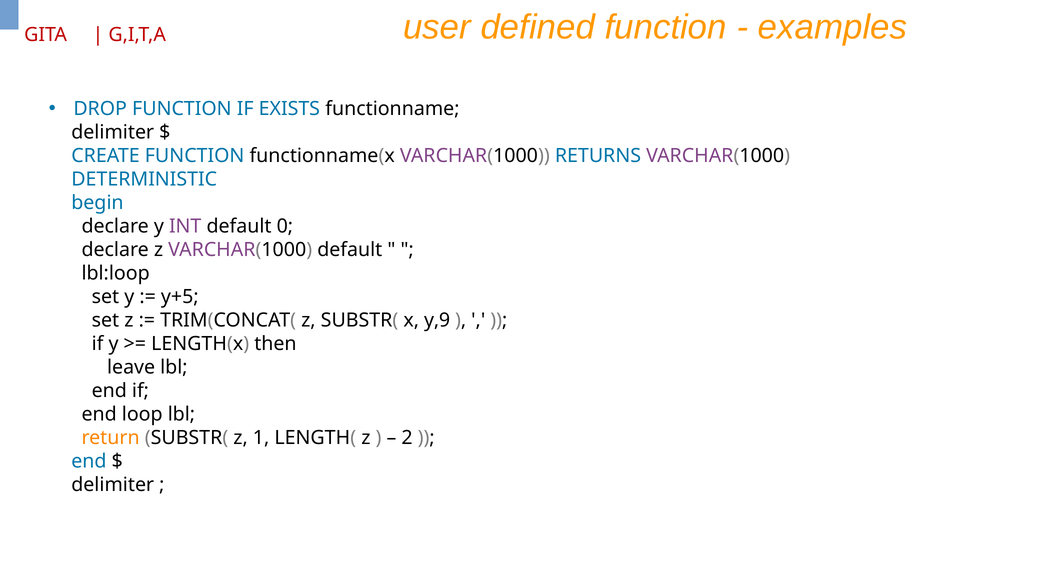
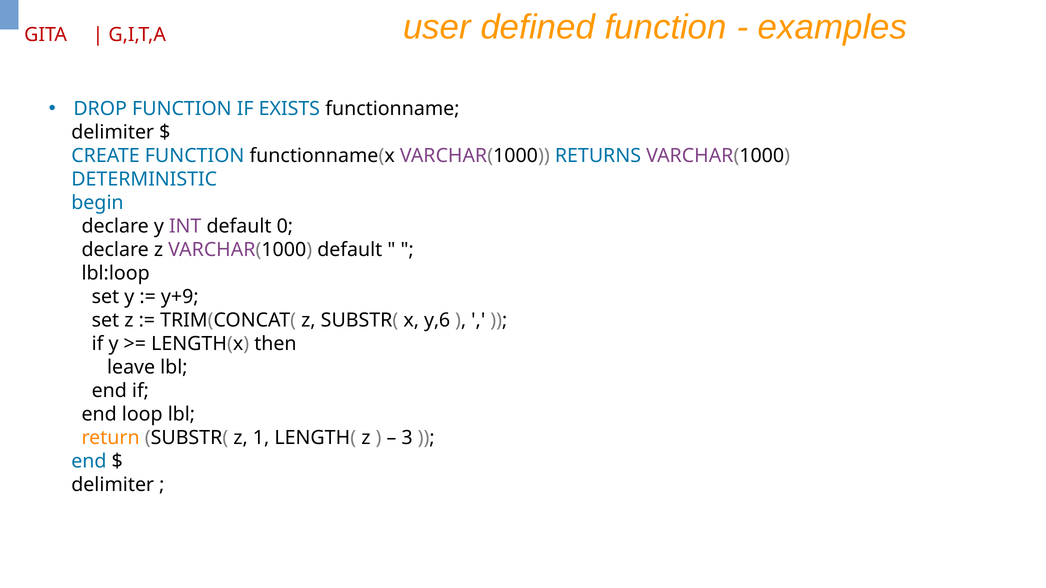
y+5: y+5 -> y+9
y,9: y,9 -> y,6
2: 2 -> 3
